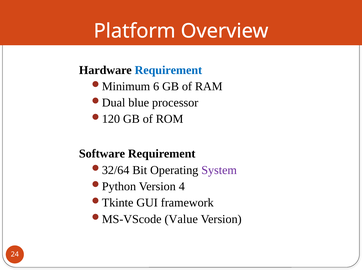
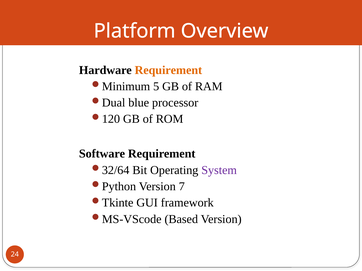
Requirement at (168, 70) colour: blue -> orange
6: 6 -> 5
4: 4 -> 7
Value: Value -> Based
